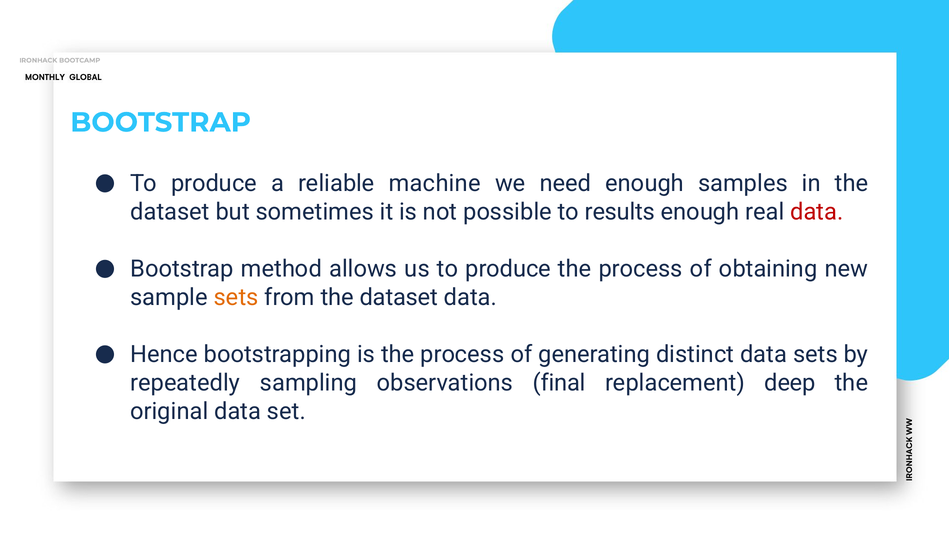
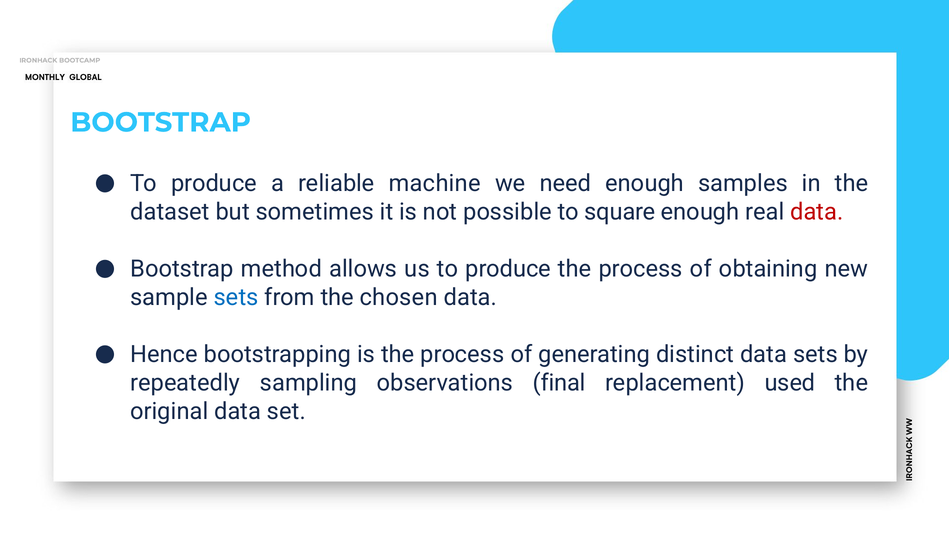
results: results -> square
sets at (236, 297) colour: orange -> blue
from the dataset: dataset -> chosen
deep: deep -> used
